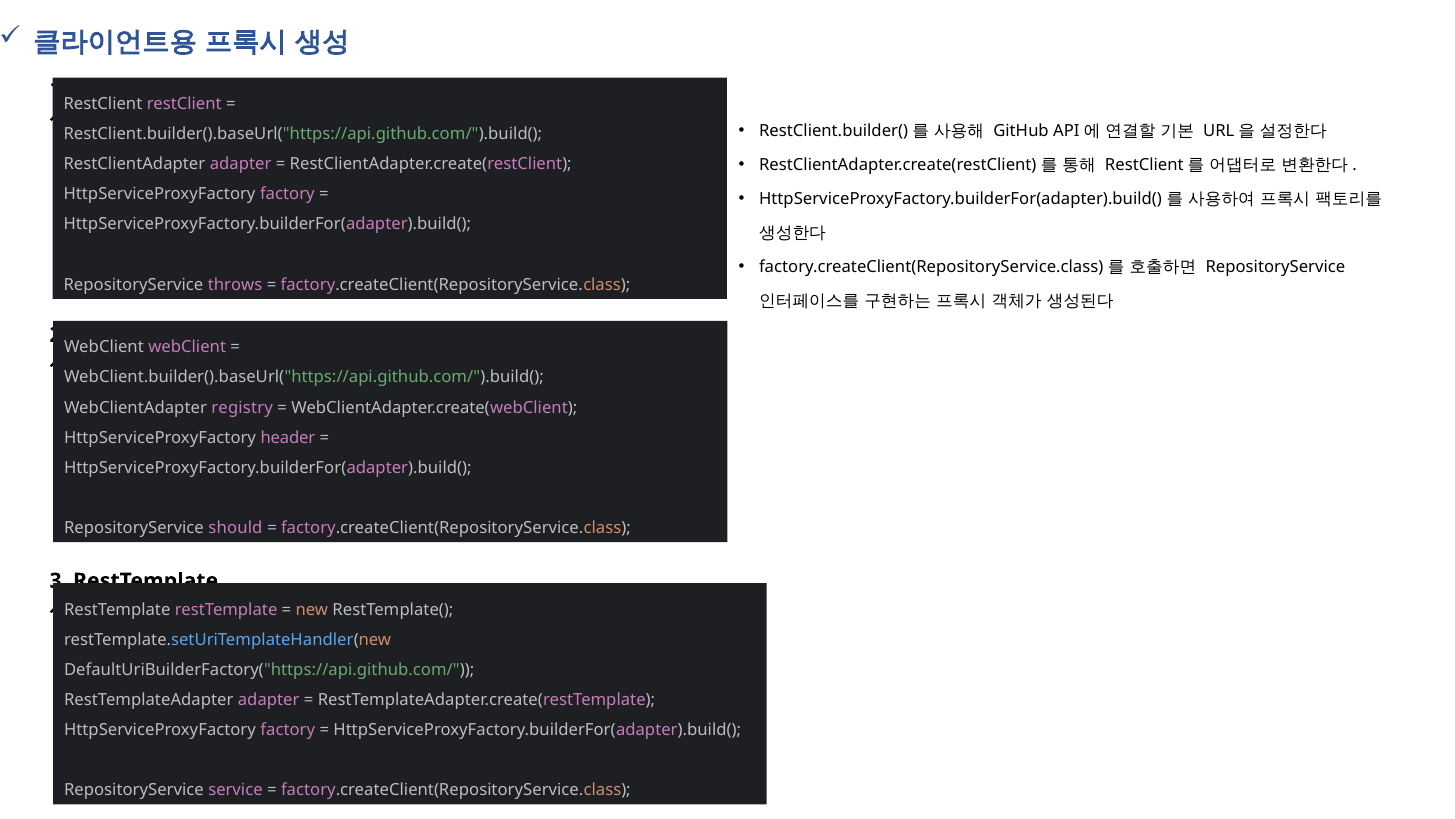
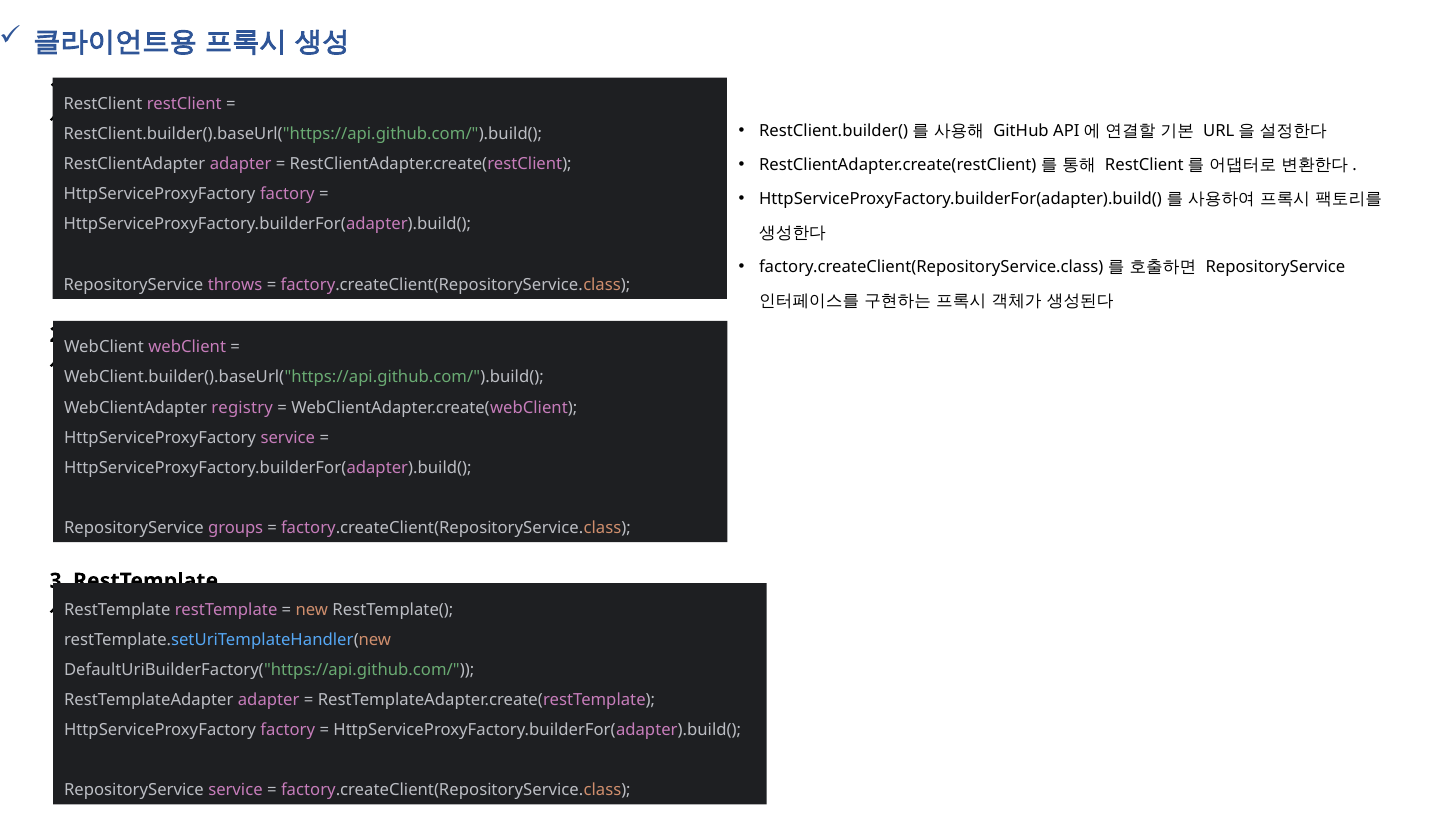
HttpServiceProxyFactory header: header -> service
should: should -> groups
